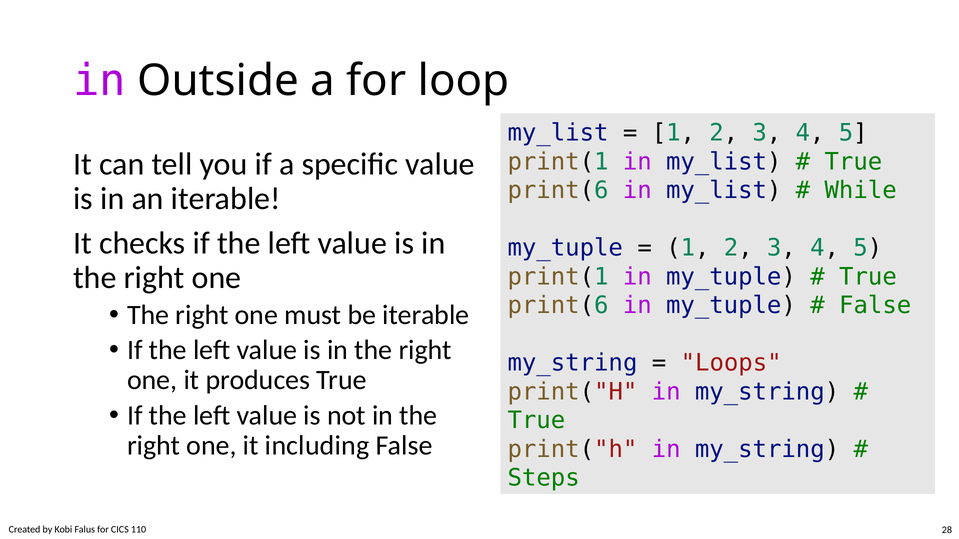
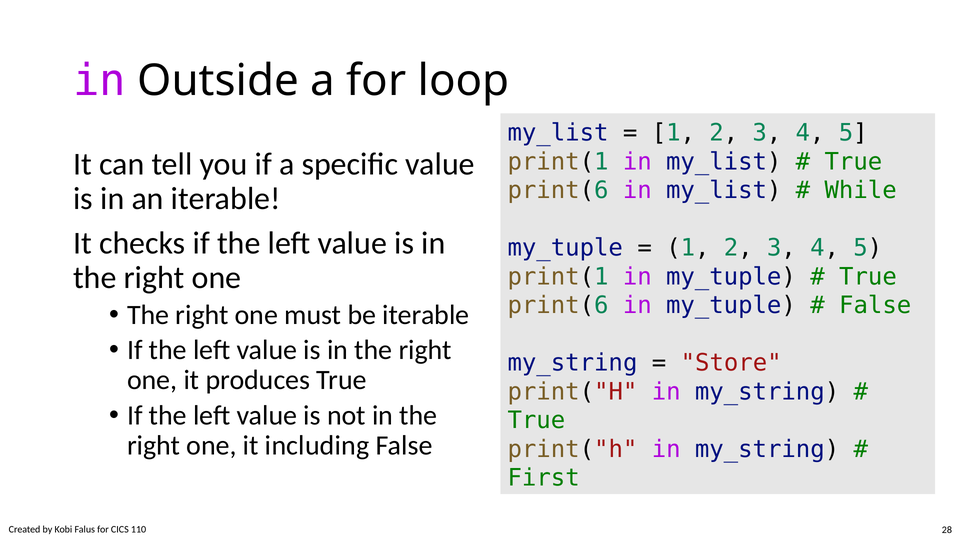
Loops: Loops -> Store
Steps: Steps -> First
